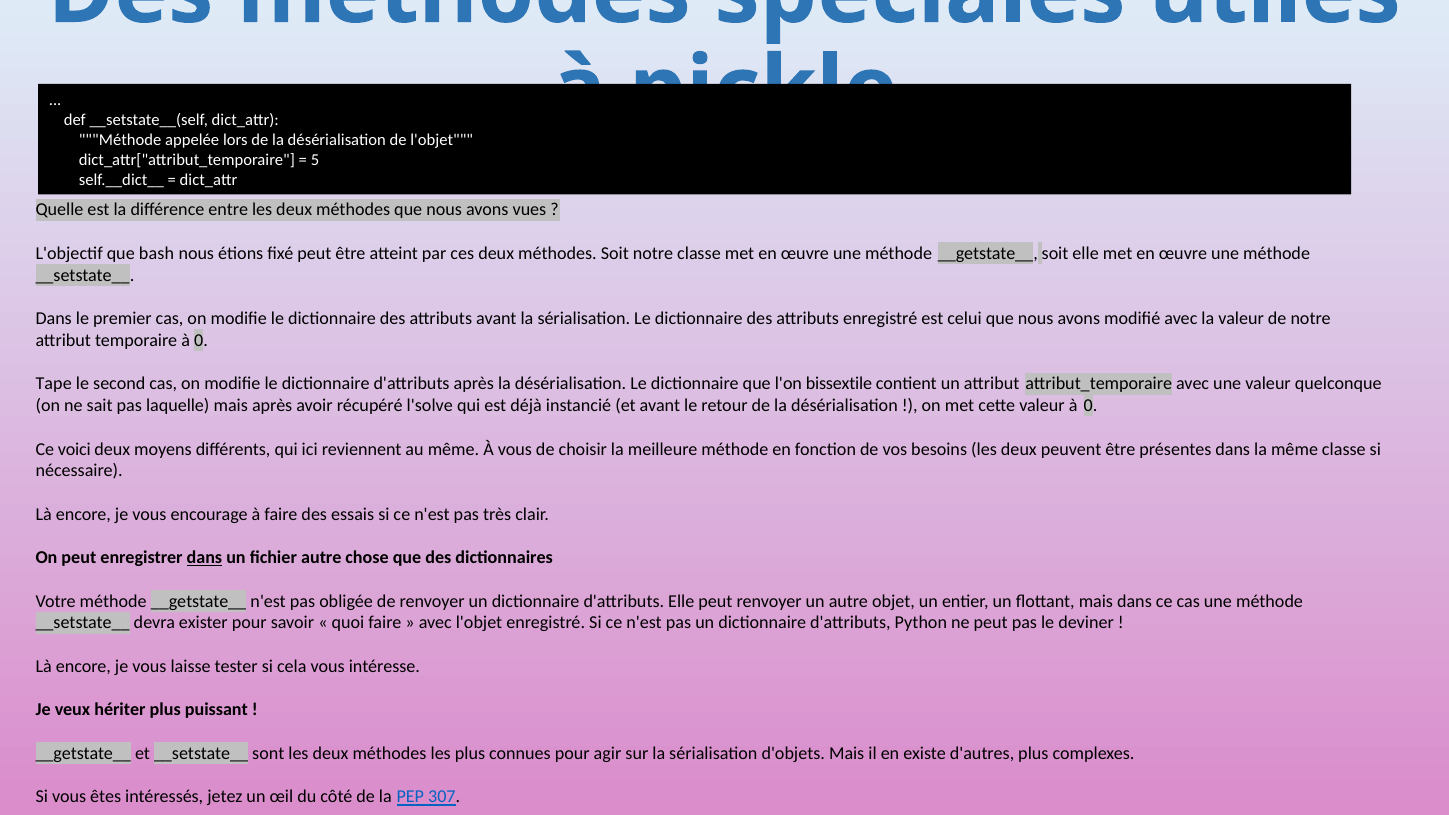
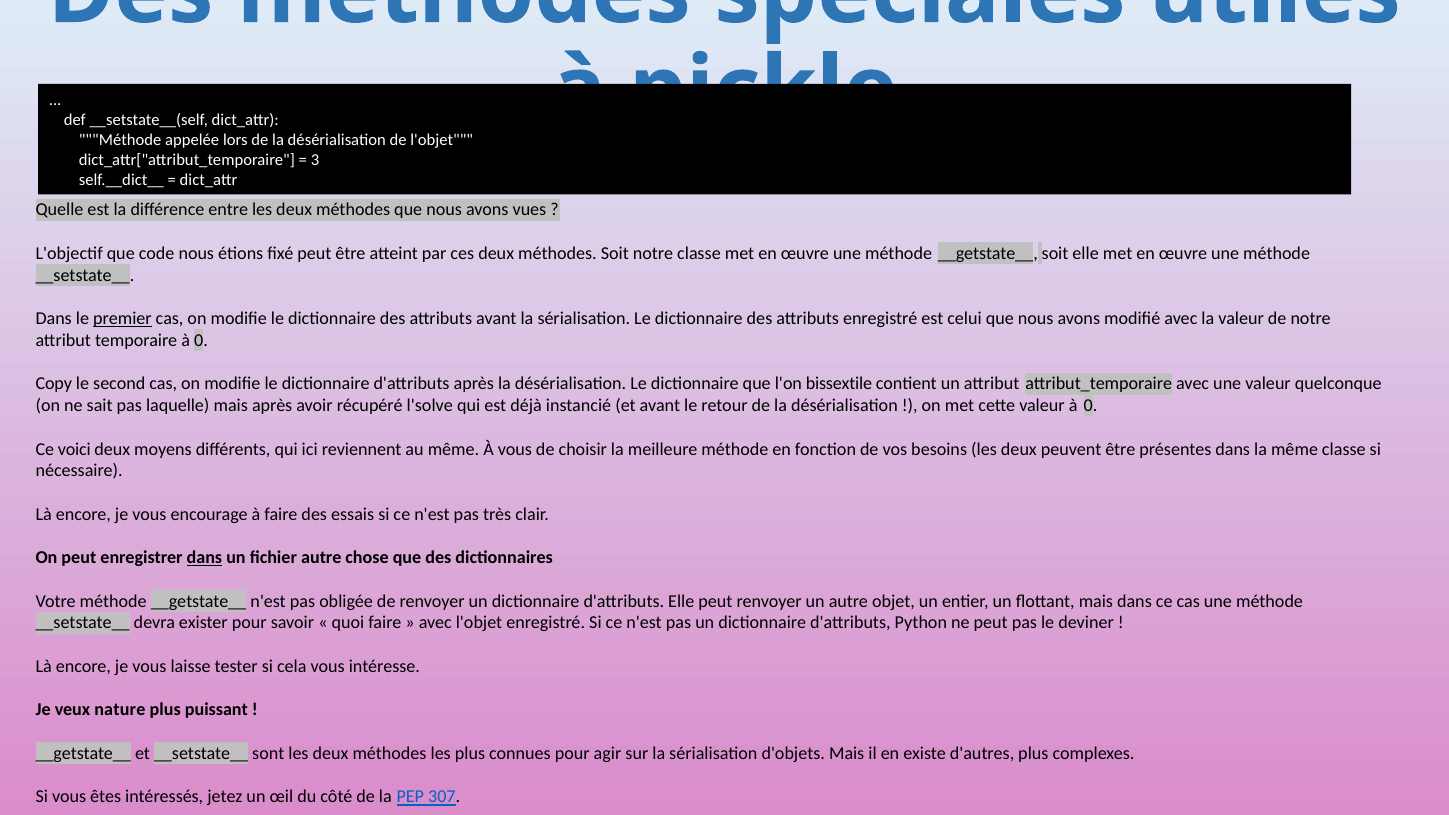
5: 5 -> 3
bash: bash -> code
premier underline: none -> present
Tape: Tape -> Copy
hériter: hériter -> nature
